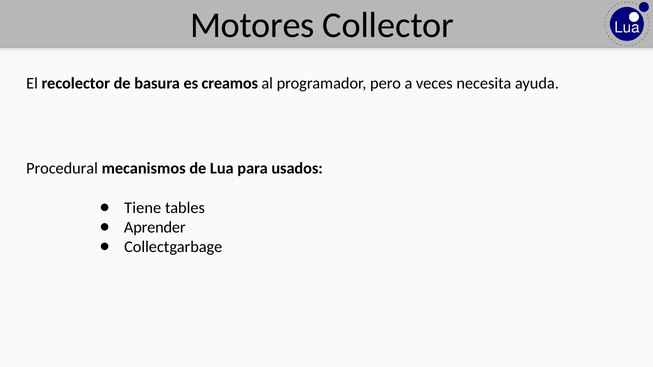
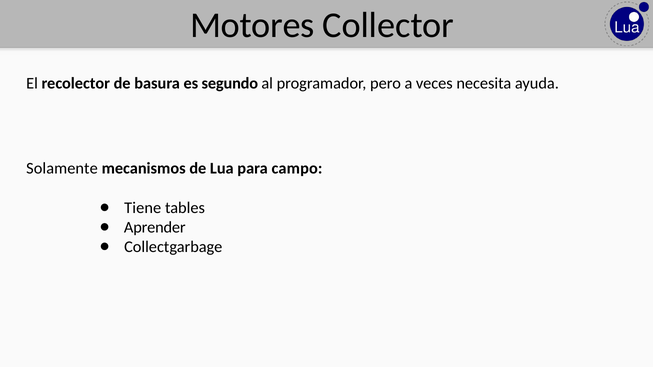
creamos: creamos -> segundo
Procedural: Procedural -> Solamente
usados: usados -> campo
